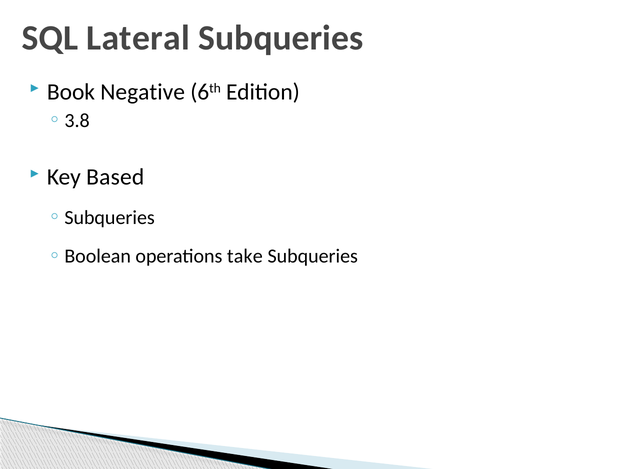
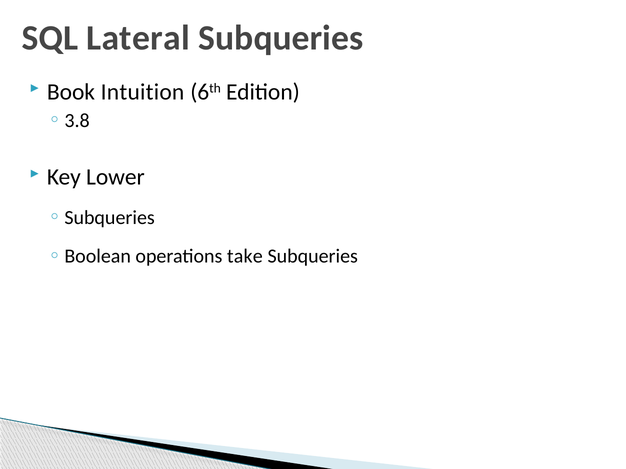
Negative: Negative -> Intuition
Based: Based -> Lower
